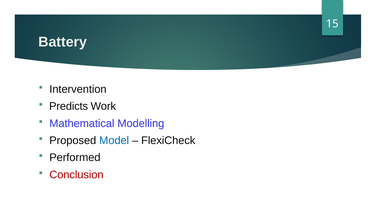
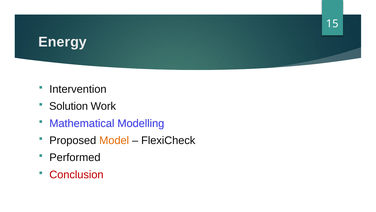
Battery: Battery -> Energy
Predicts: Predicts -> Solution
Model colour: blue -> orange
